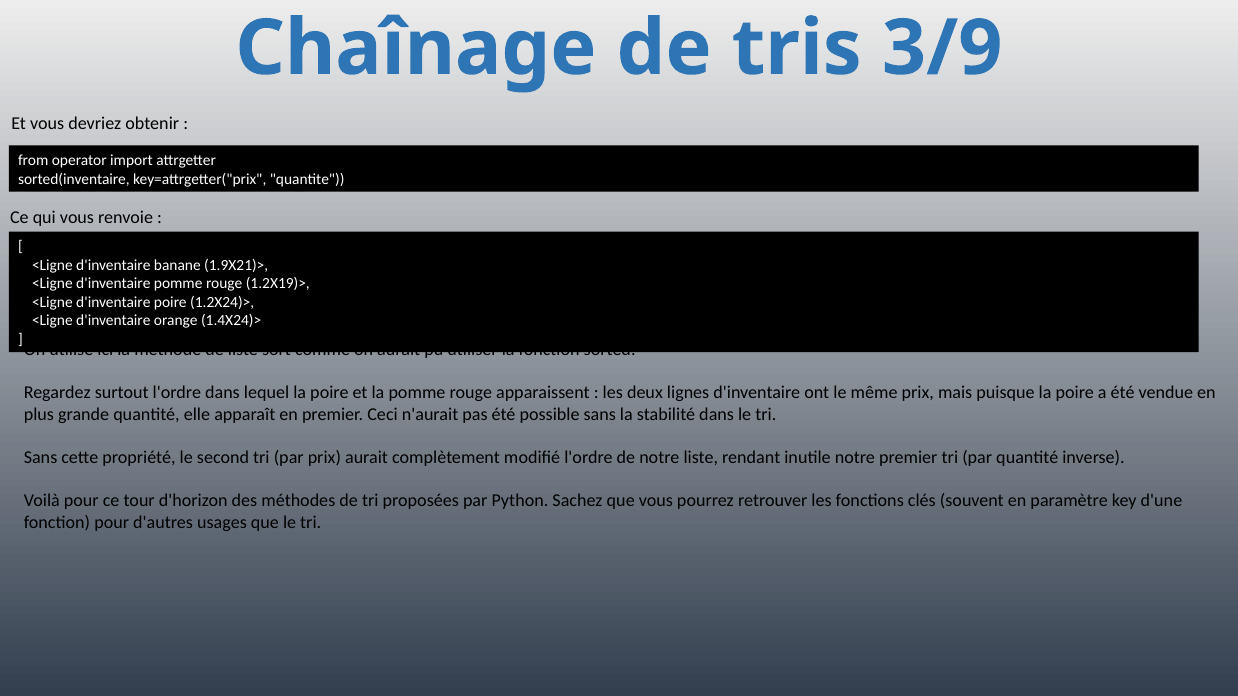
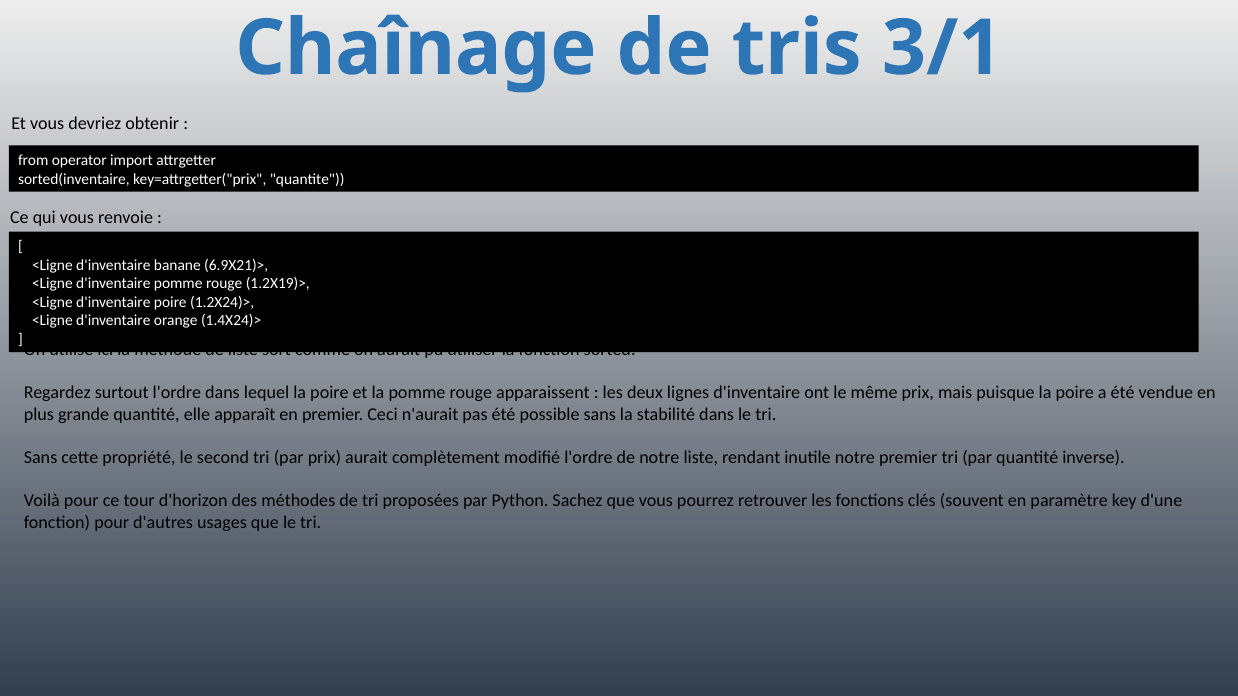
3/9: 3/9 -> 3/1
1.9X21)>: 1.9X21)> -> 6.9X21)>
